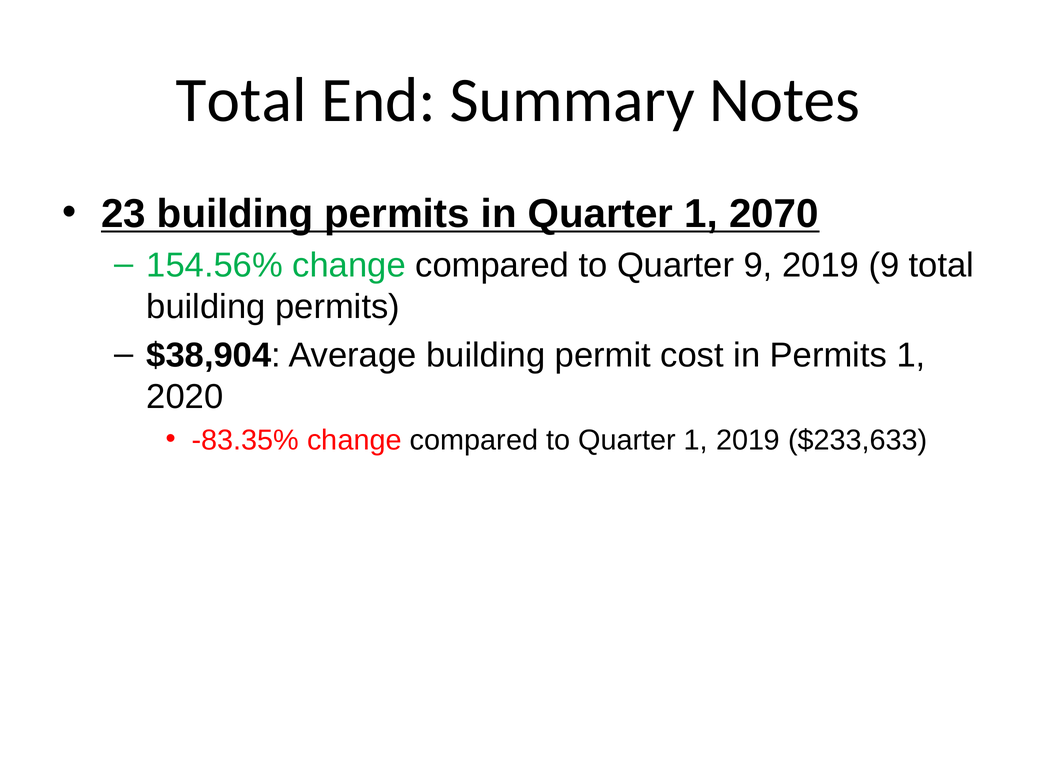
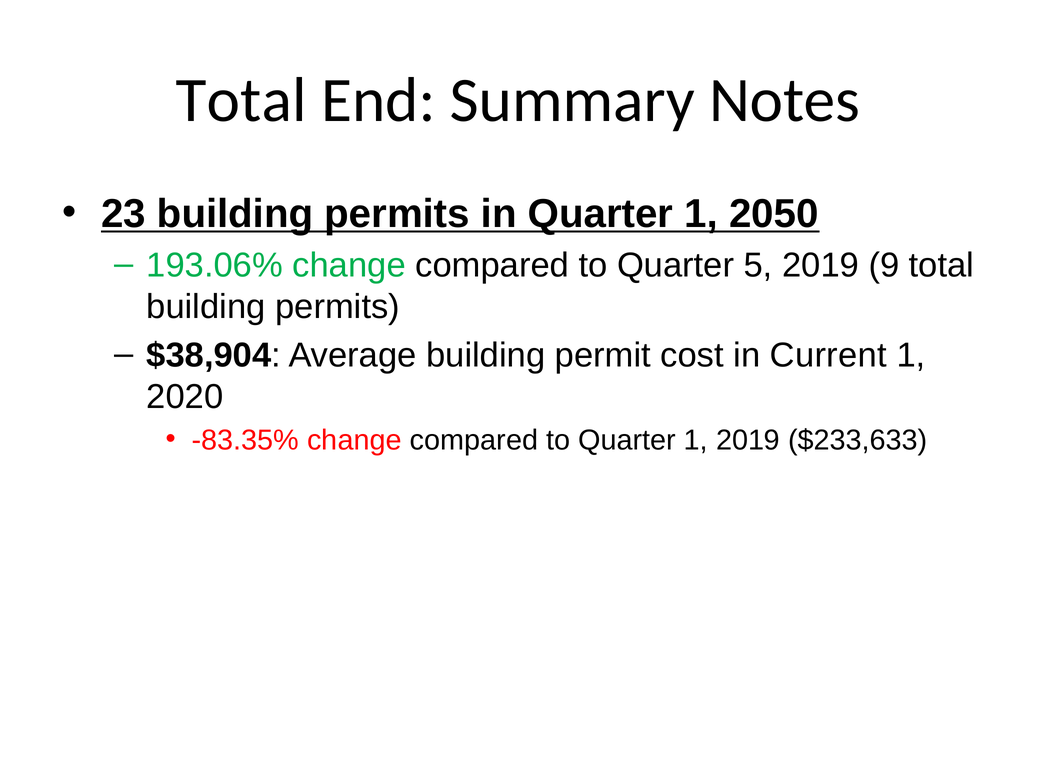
2070: 2070 -> 2050
154.56%: 154.56% -> 193.06%
Quarter 9: 9 -> 5
in Permits: Permits -> Current
